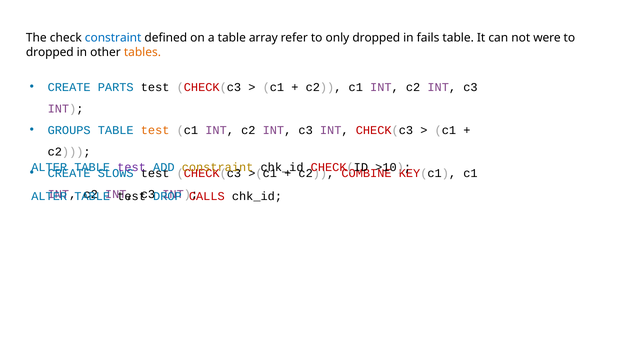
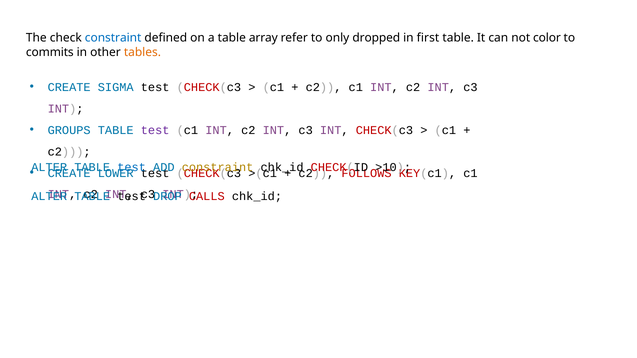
fails: fails -> first
were: were -> color
dropped at (50, 52): dropped -> commits
PARTS: PARTS -> SIGMA
test at (155, 130) colour: orange -> purple
test at (132, 168) colour: purple -> blue
SLOWS: SLOWS -> LOWER
COMBINE: COMBINE -> FOLLOWS
